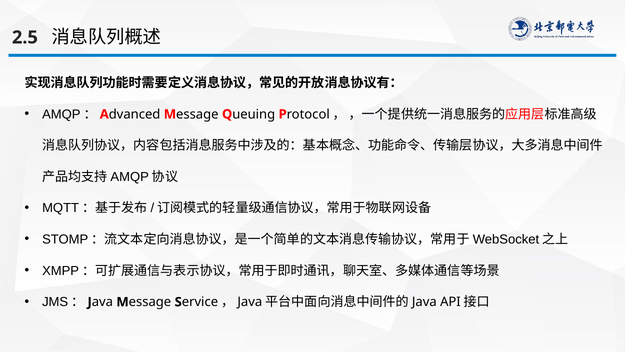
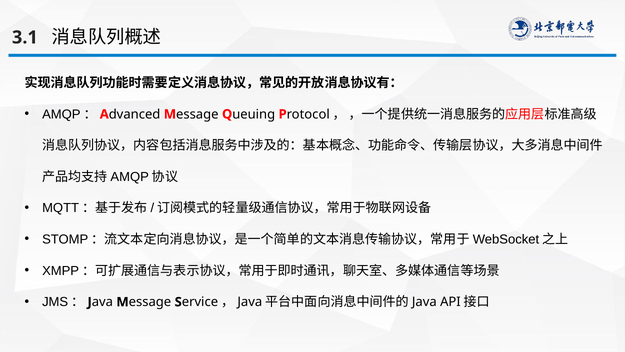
2.5: 2.5 -> 3.1
